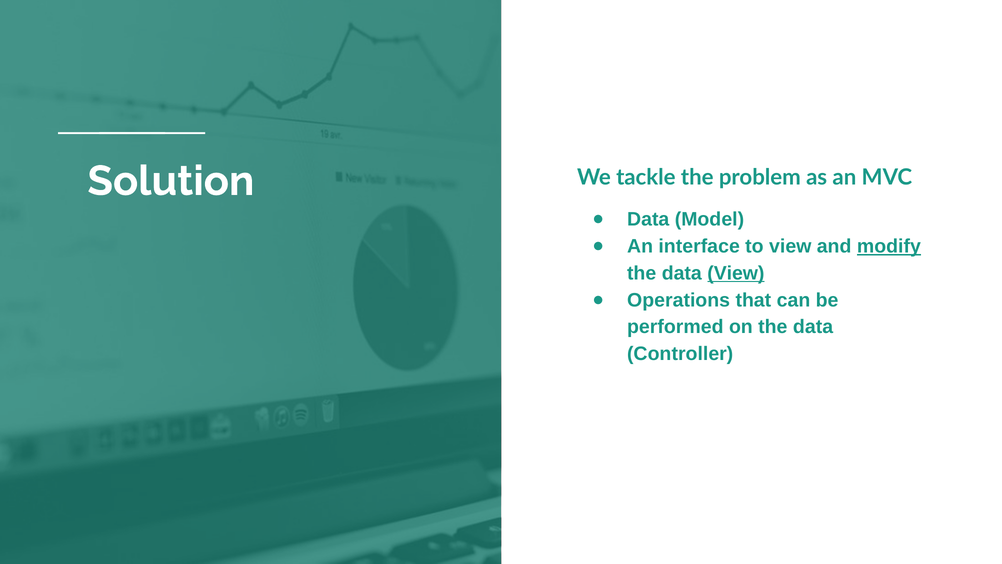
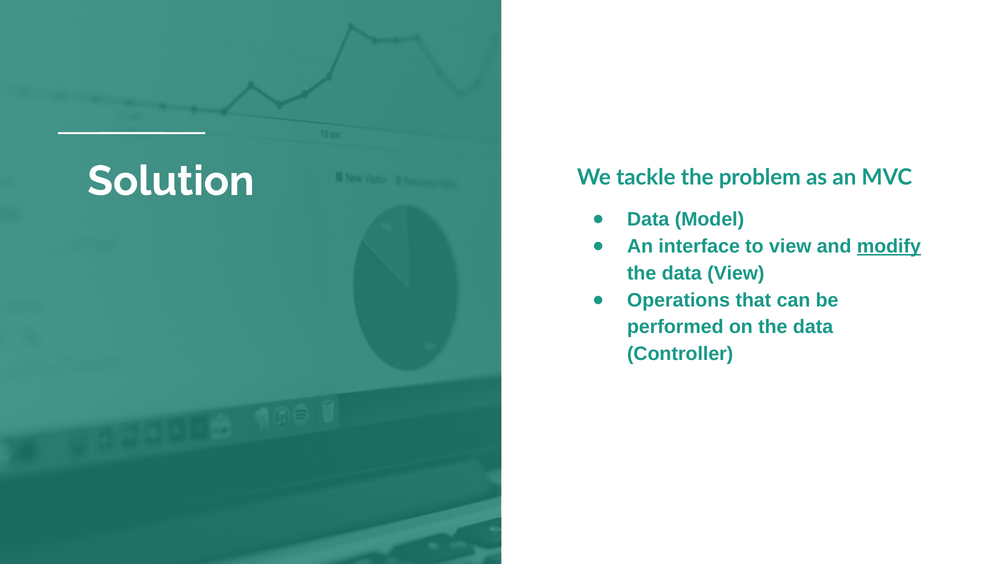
View at (736, 273) underline: present -> none
